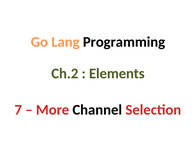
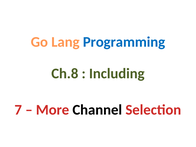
Programming colour: black -> blue
Ch.2: Ch.2 -> Ch.8
Elements: Elements -> Including
